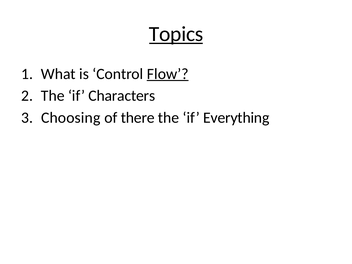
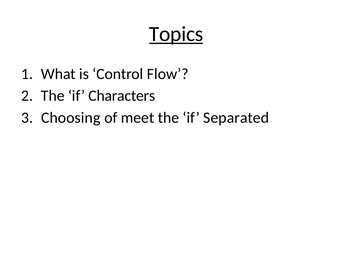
Flow underline: present -> none
there: there -> meet
Everything: Everything -> Separated
